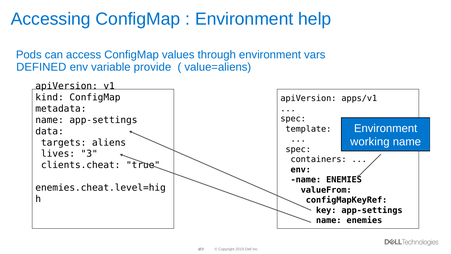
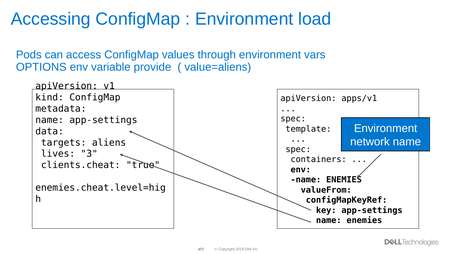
help: help -> load
DEFINED: DEFINED -> OPTIONS
working: working -> network
